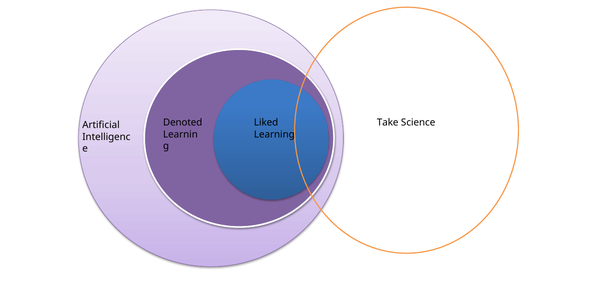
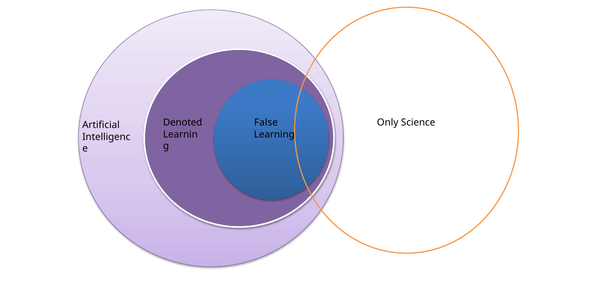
Liked: Liked -> False
Take: Take -> Only
